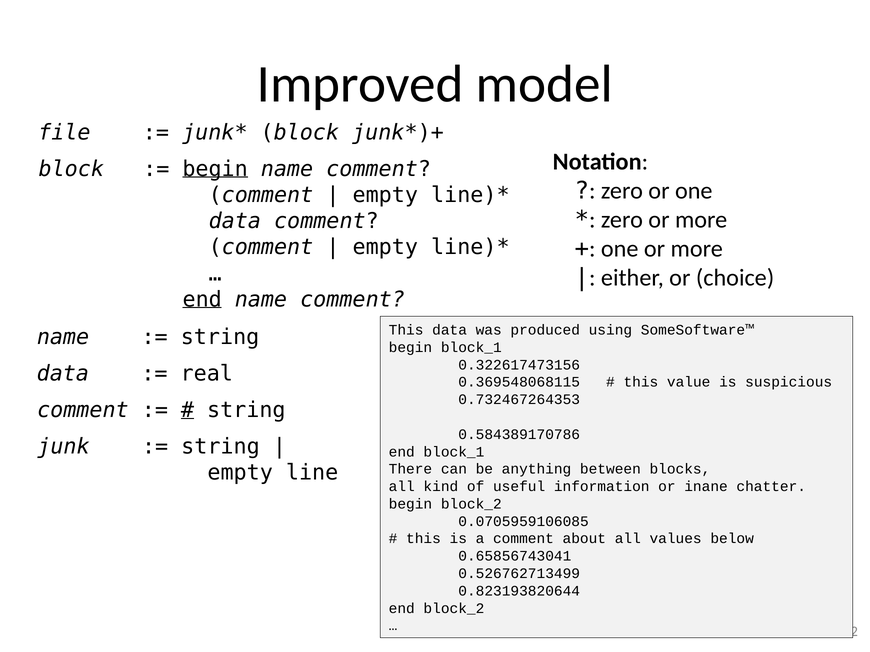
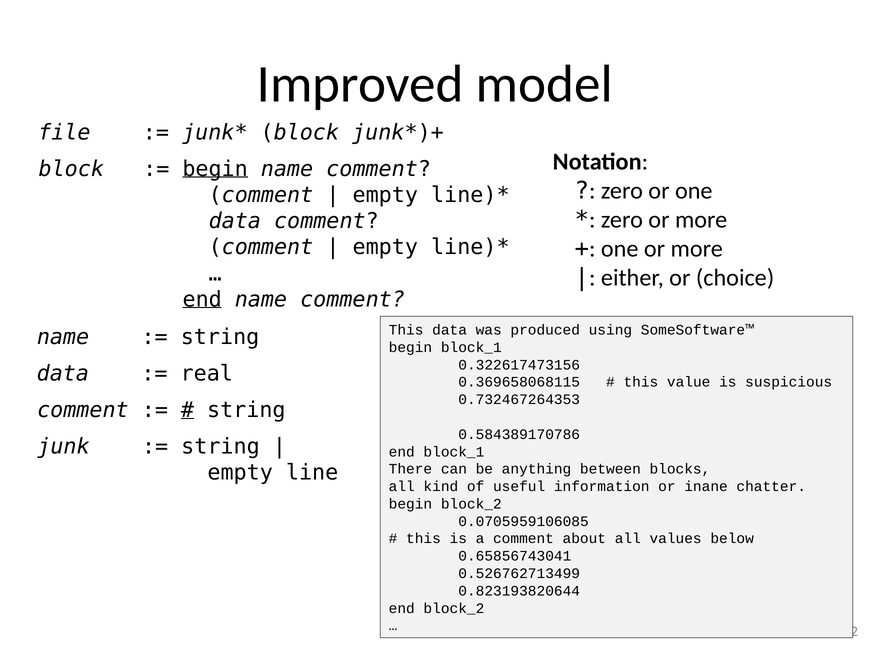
0.369548068115: 0.369548068115 -> 0.369658068115
